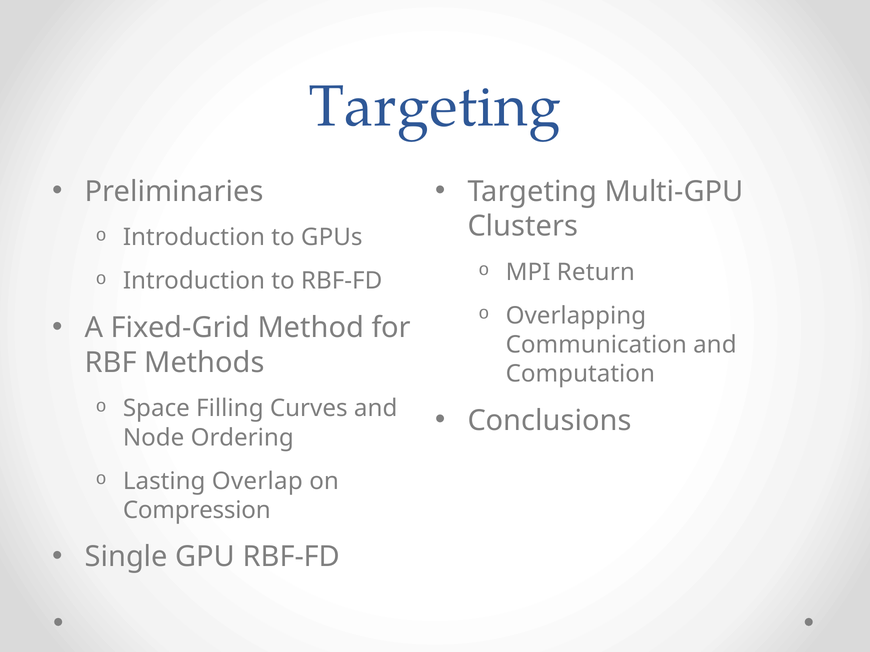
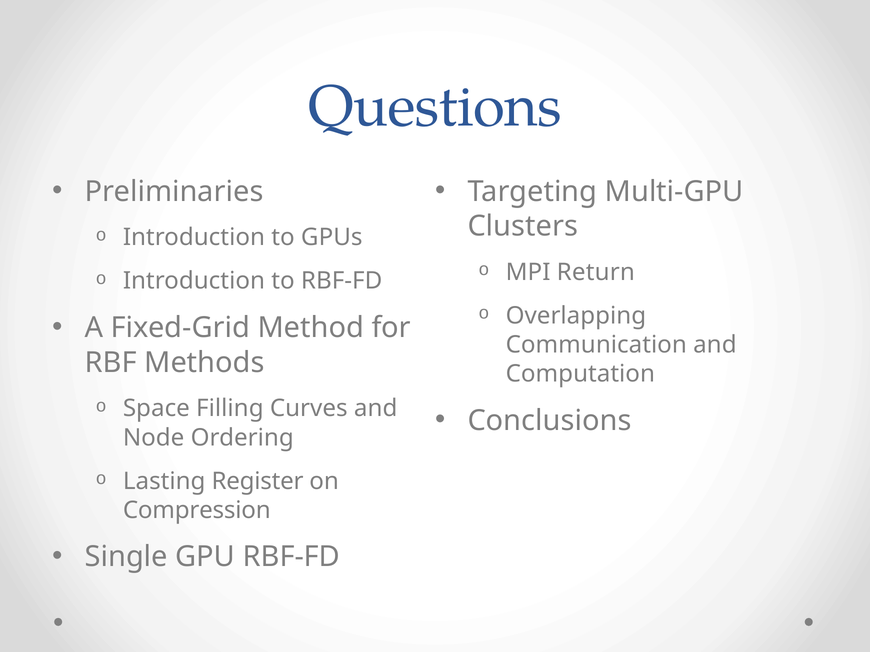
Targeting at (435, 106): Targeting -> Questions
Overlap: Overlap -> Register
